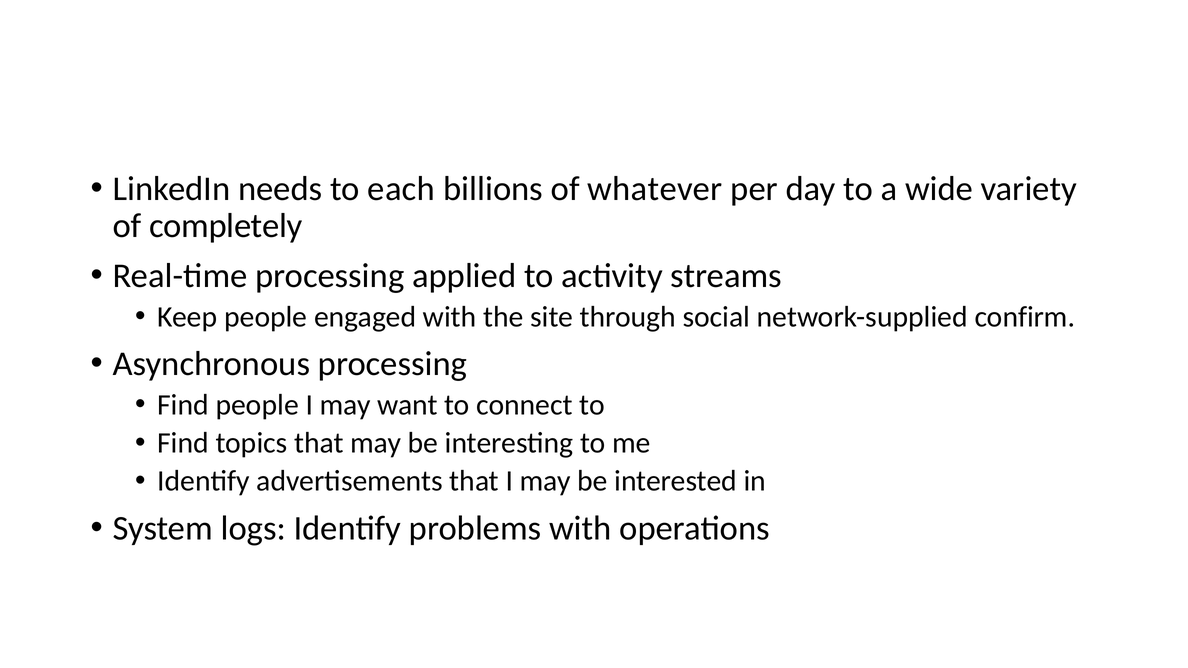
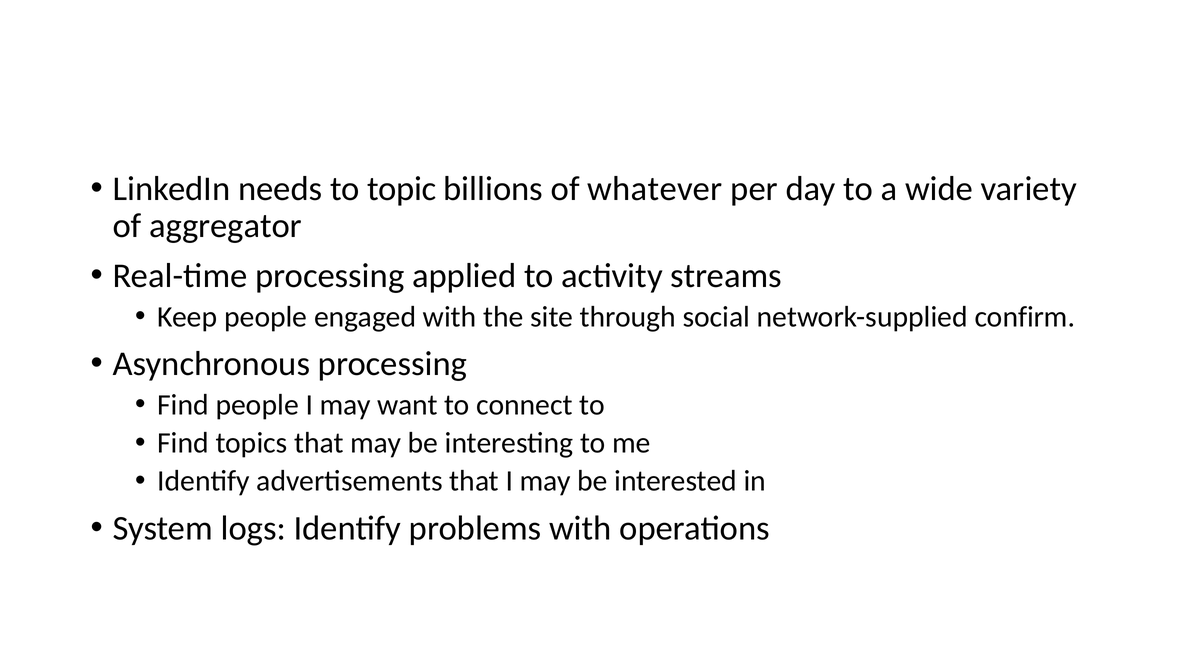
each: each -> topic
completely: completely -> aggregator
